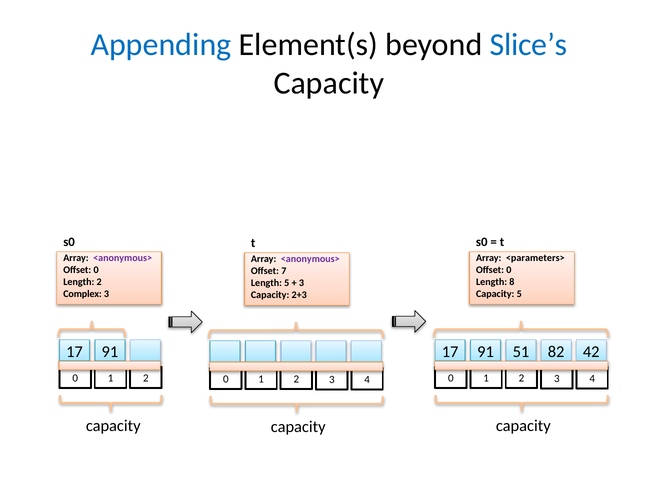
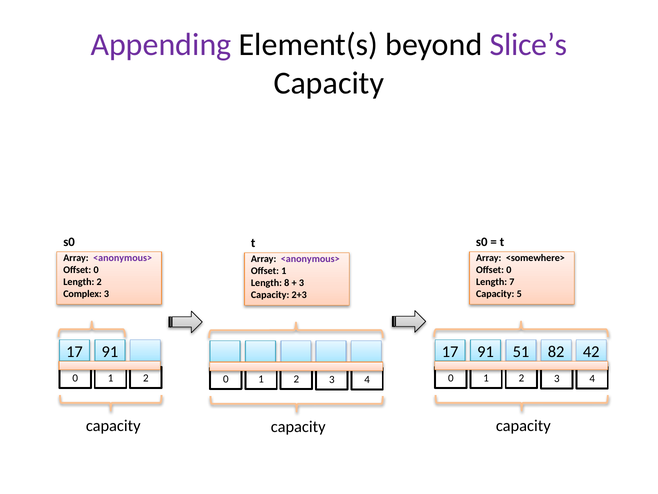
Appending colour: blue -> purple
Slice’s colour: blue -> purple
<parameters>: <parameters> -> <somewhere>
Offset 7: 7 -> 1
8: 8 -> 7
Length 5: 5 -> 8
